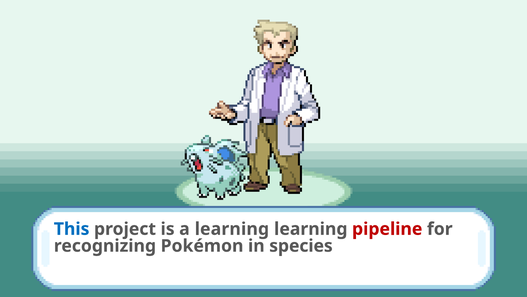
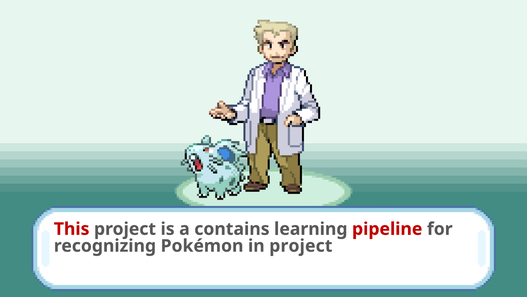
This colour: blue -> red
a learning: learning -> contains
in species: species -> project
